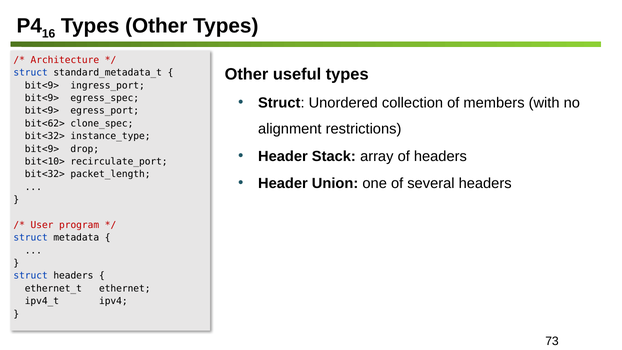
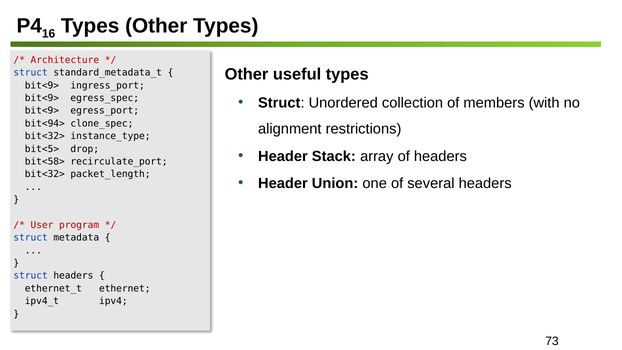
bit<62>: bit<62> -> bit<94>
bit<9> at (42, 149): bit<9> -> bit<5>
bit<10>: bit<10> -> bit<58>
